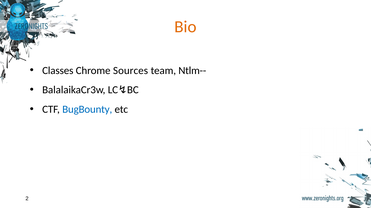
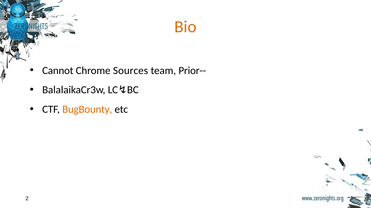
Classes: Classes -> Cannot
Ntlm--: Ntlm-- -> Prior--
BugBounty colour: blue -> orange
